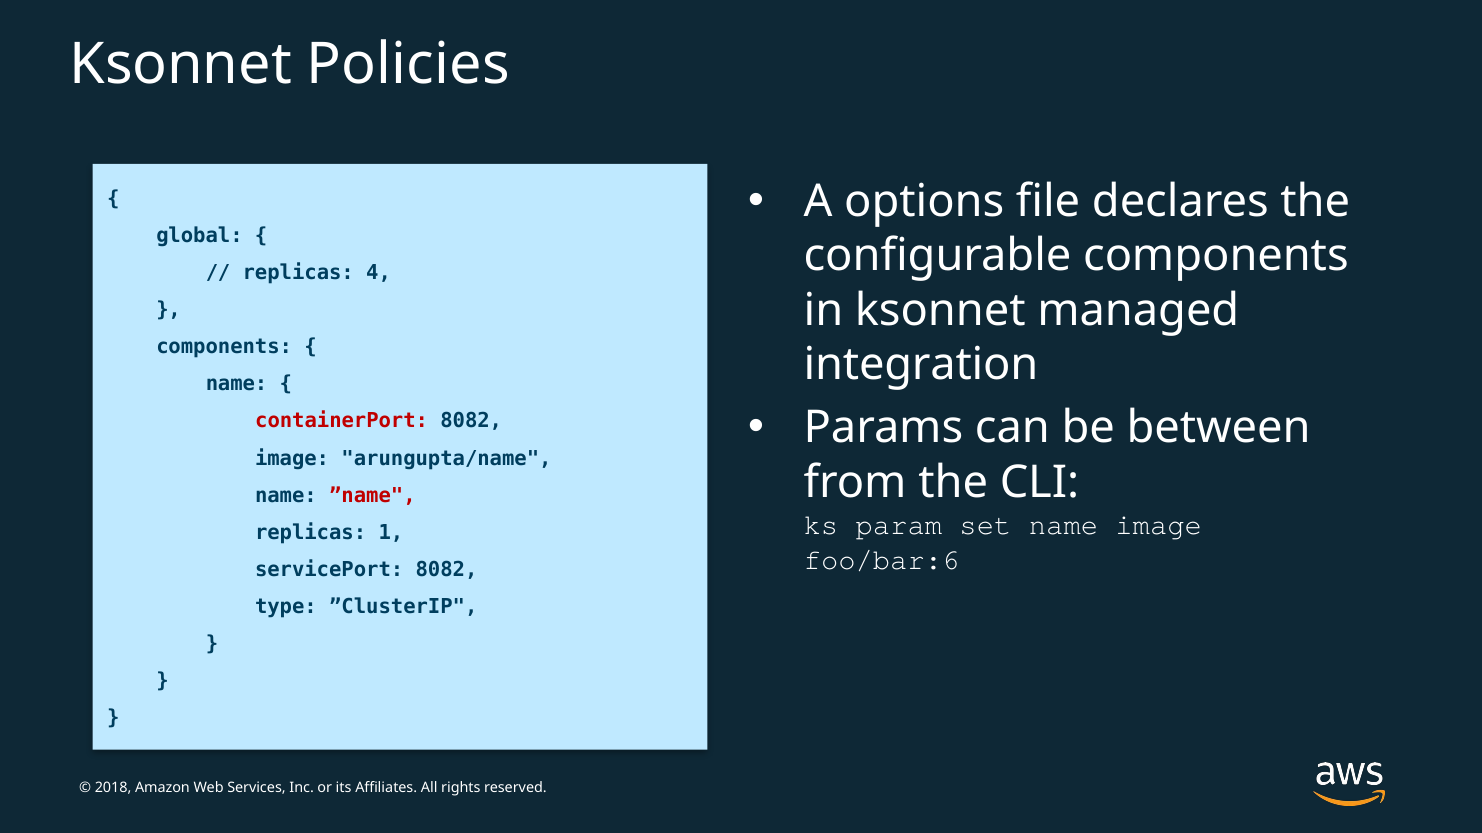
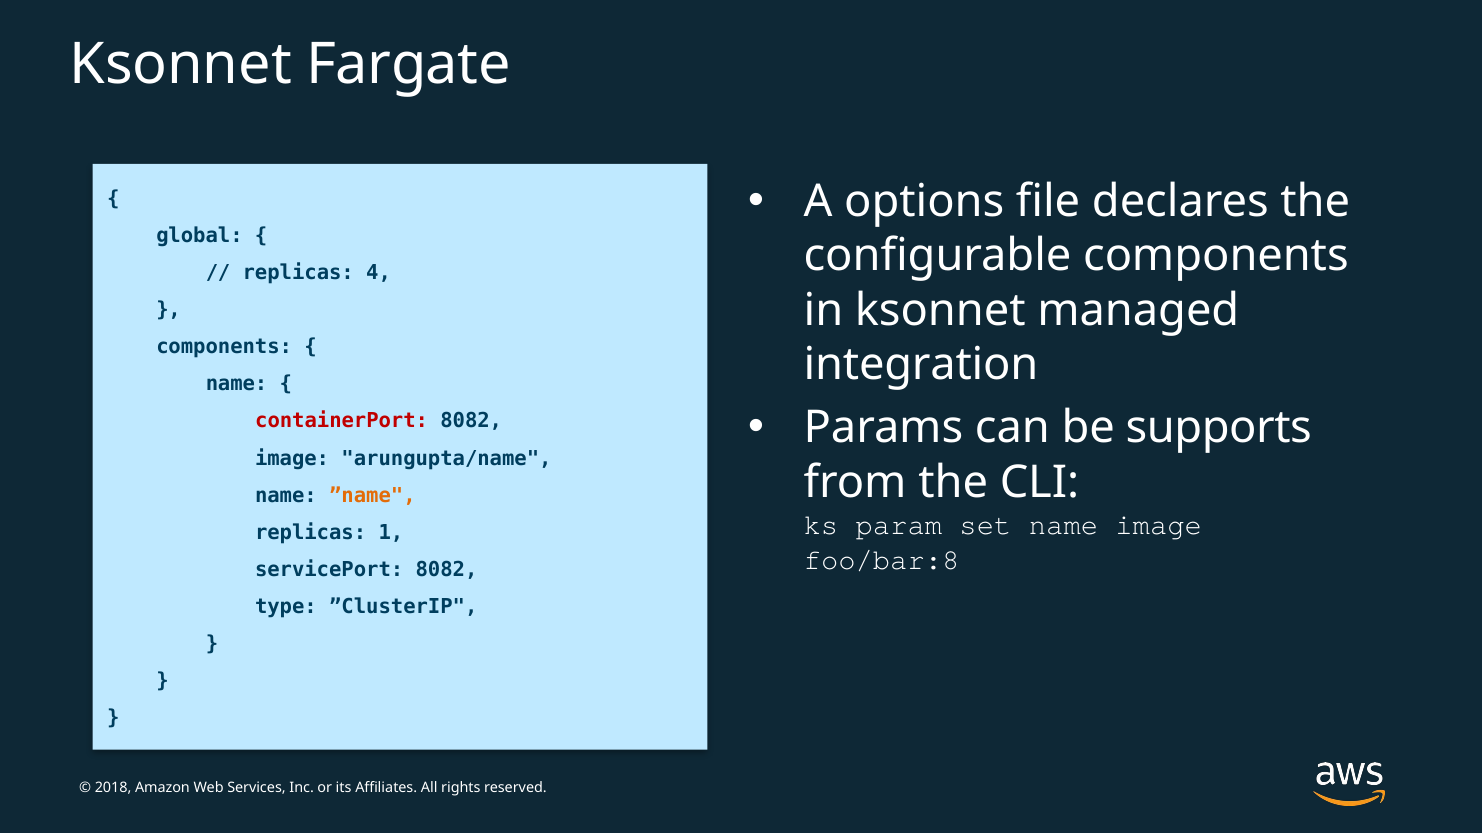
Policies: Policies -> Fargate
between: between -> supports
”name colour: red -> orange
foo/bar:6: foo/bar:6 -> foo/bar:8
